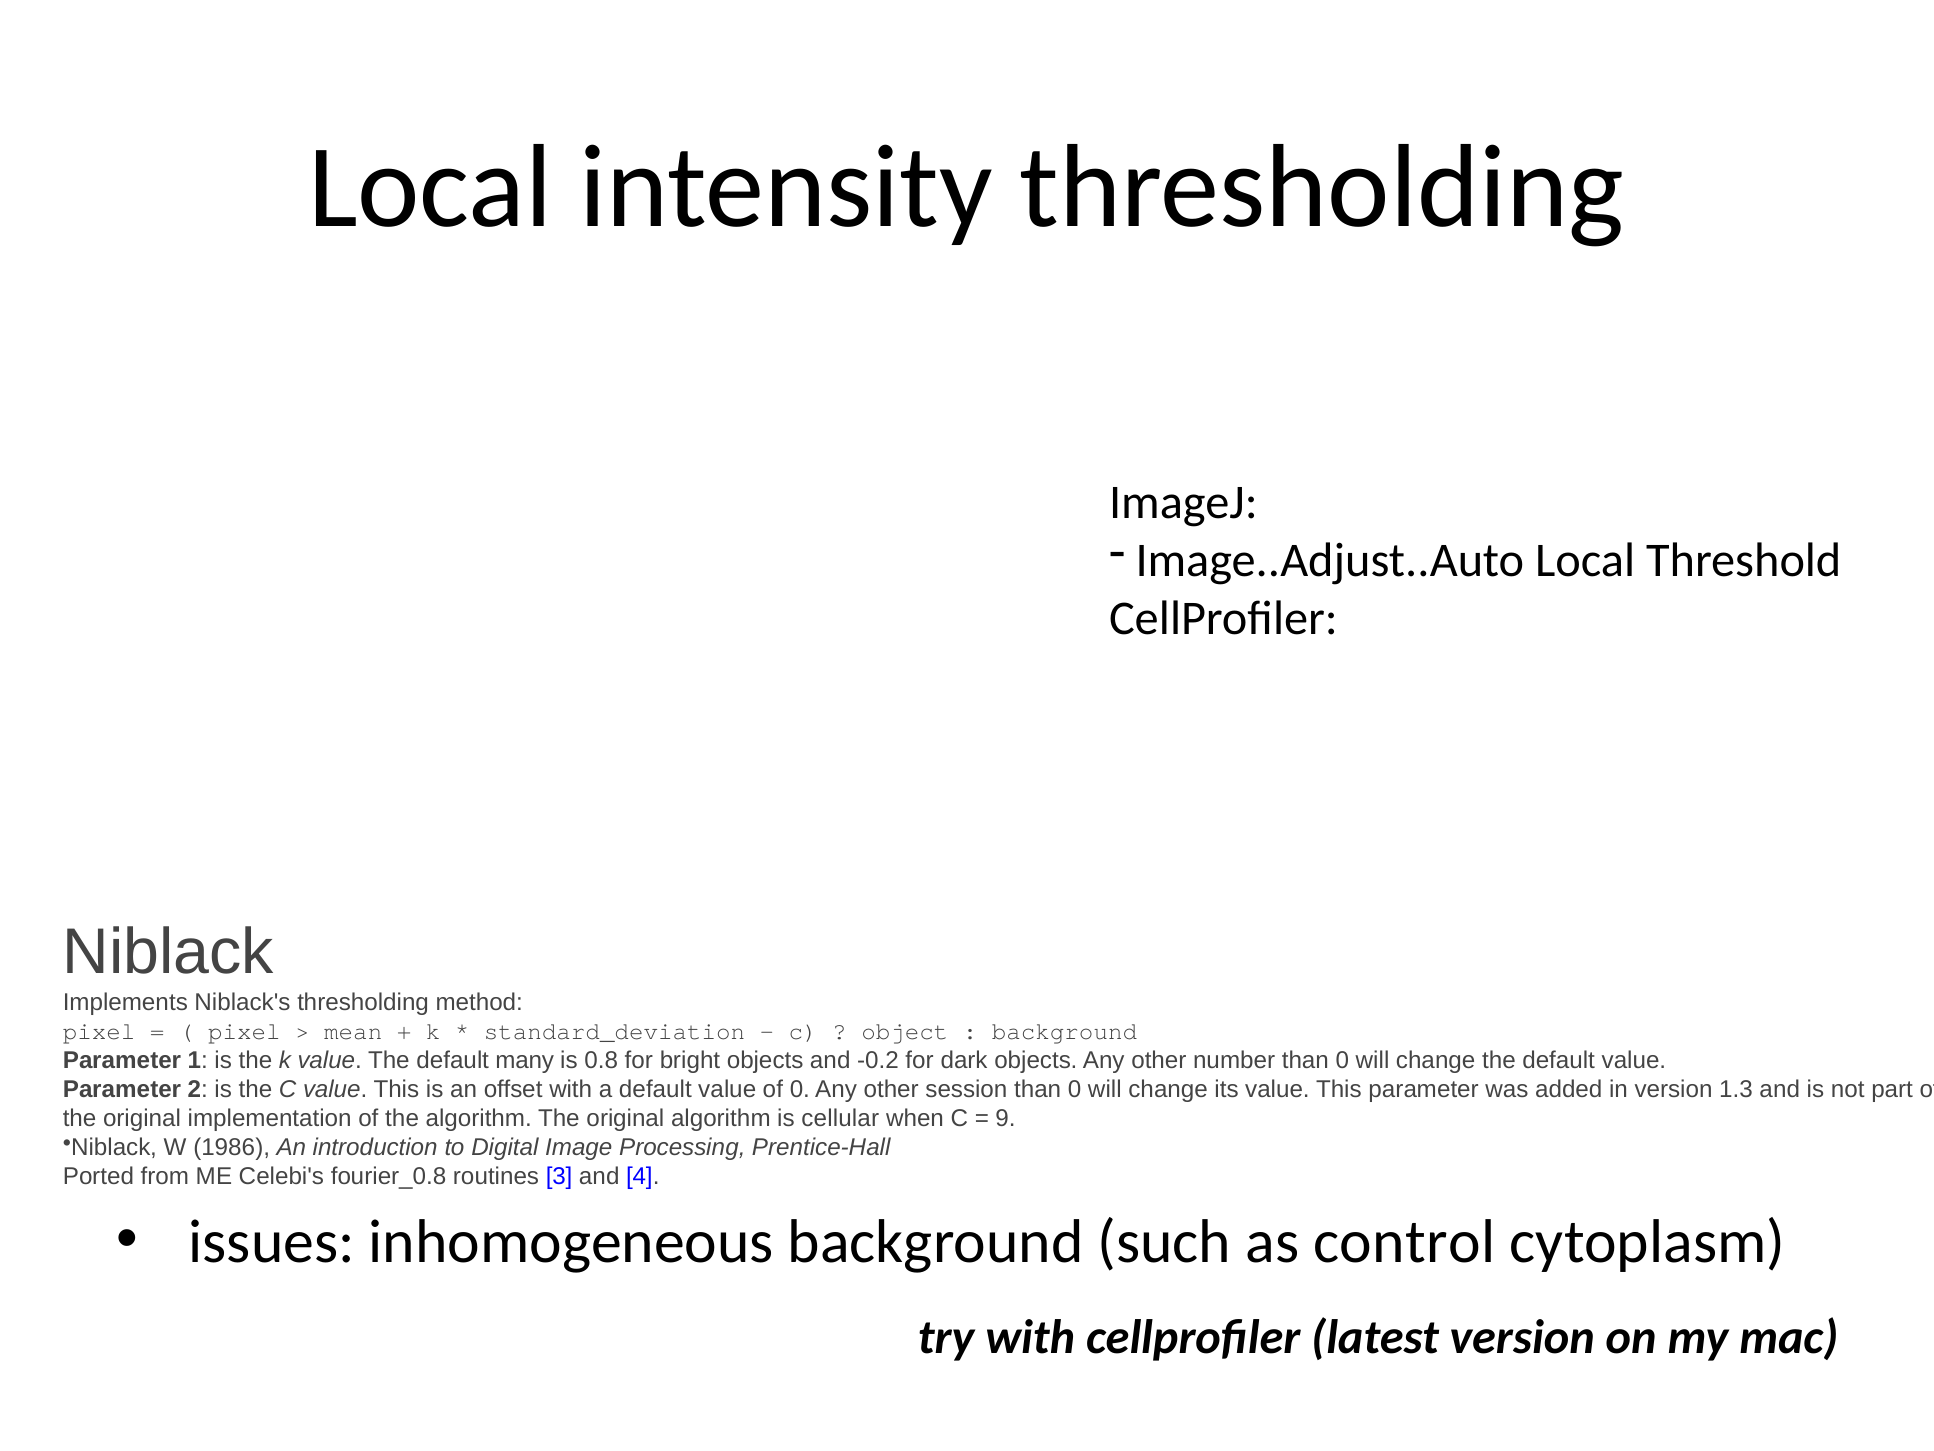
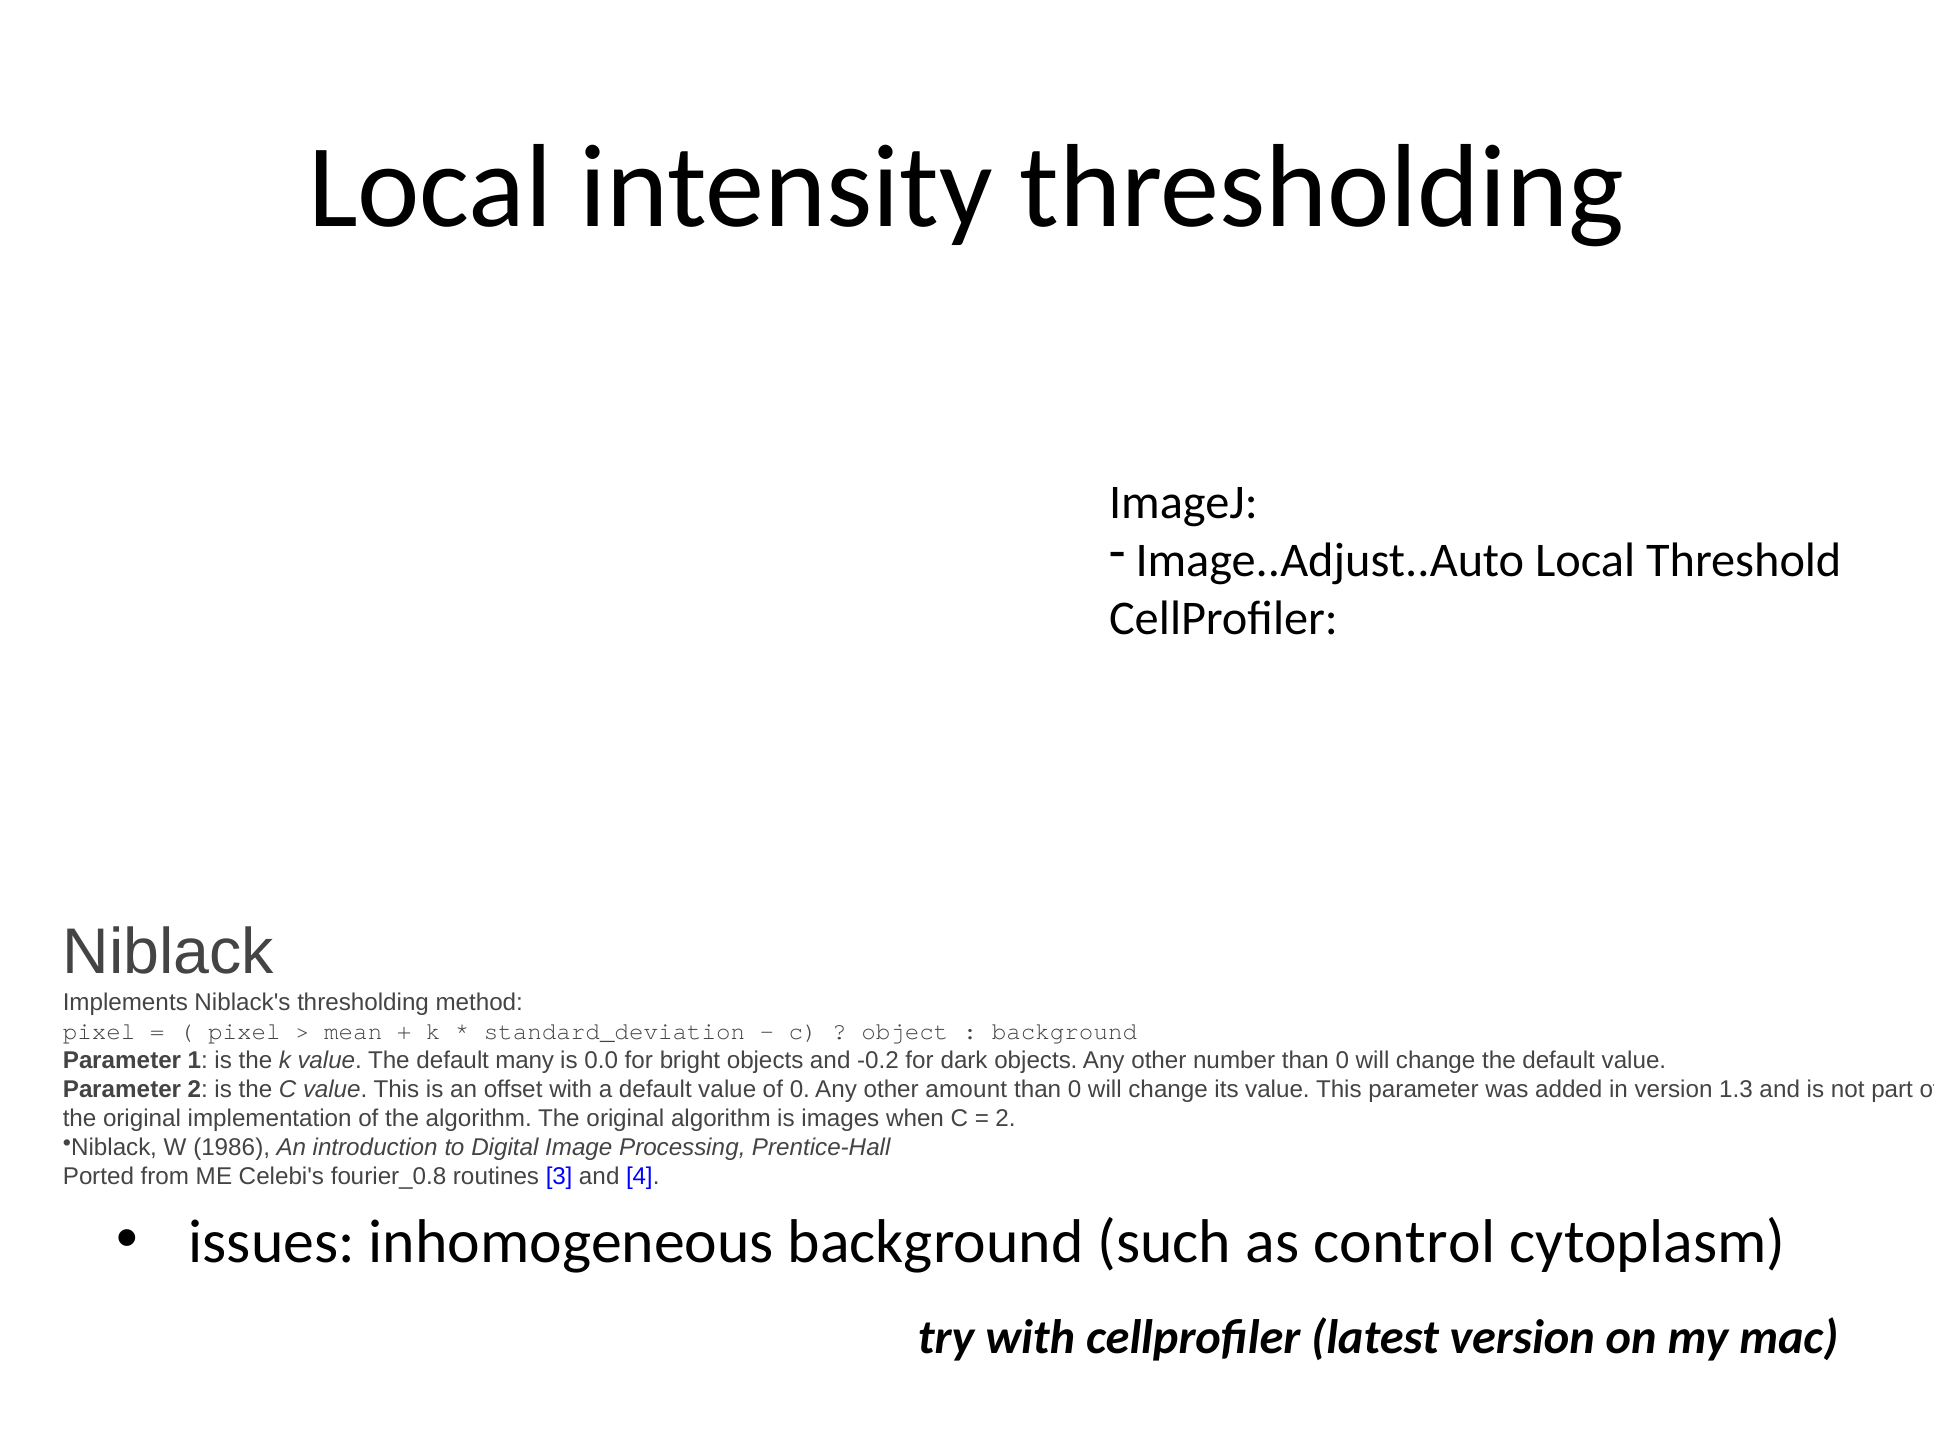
0.8: 0.8 -> 0.0
session: session -> amount
cellular: cellular -> images
9 at (1006, 1118): 9 -> 2
